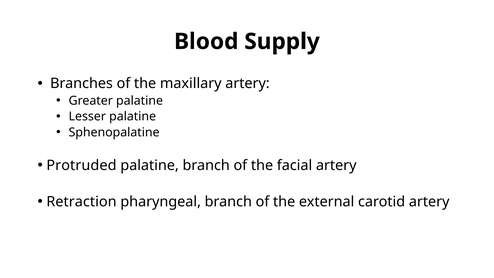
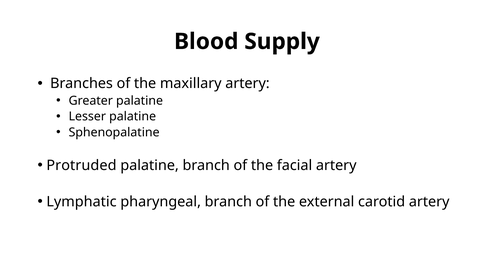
Retraction: Retraction -> Lymphatic
